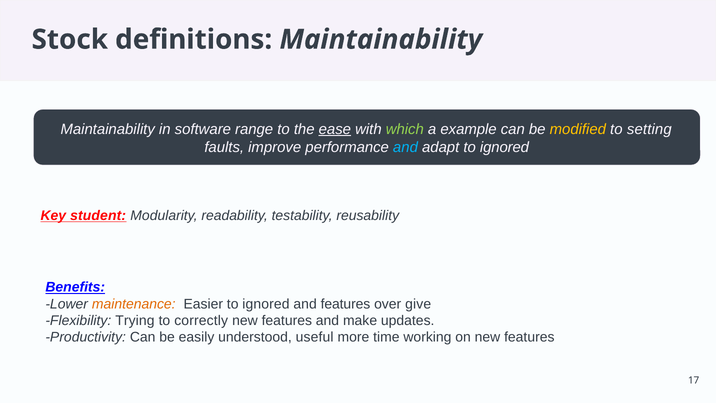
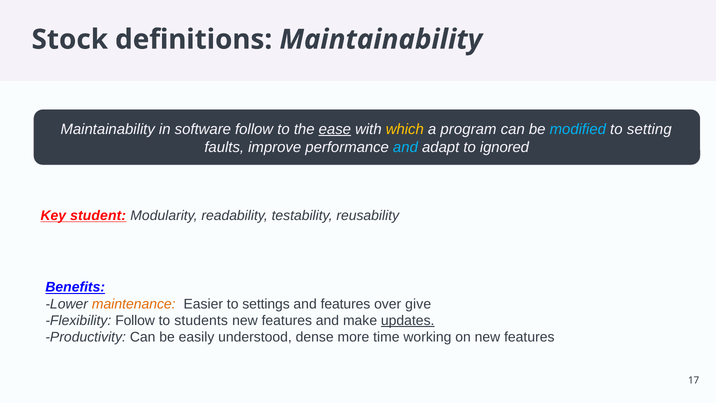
software range: range -> follow
which colour: light green -> yellow
example: example -> program
modified colour: yellow -> light blue
Easier to ignored: ignored -> settings
Flexibility Trying: Trying -> Follow
correctly: correctly -> students
updates underline: none -> present
useful: useful -> dense
